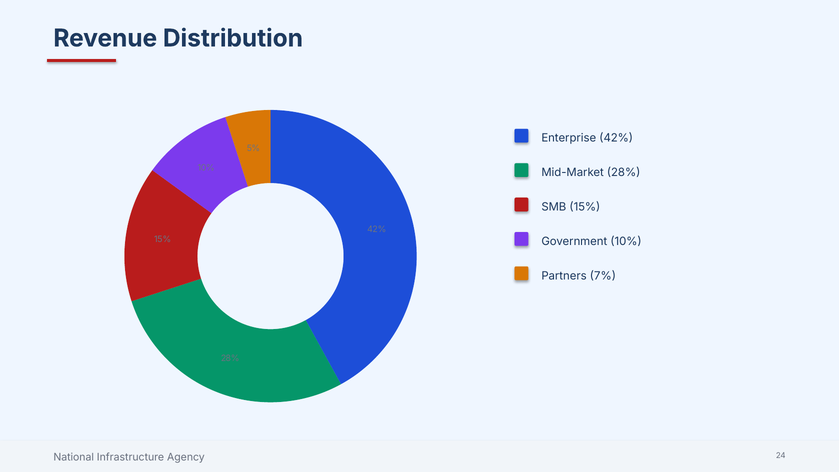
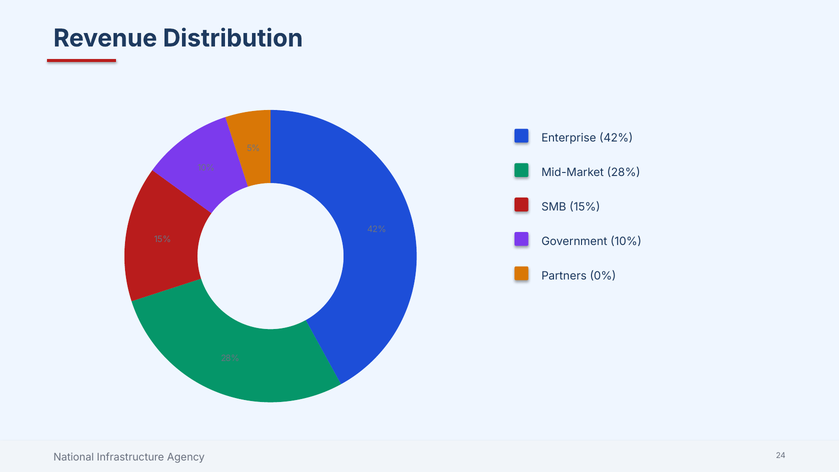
7%: 7% -> 0%
